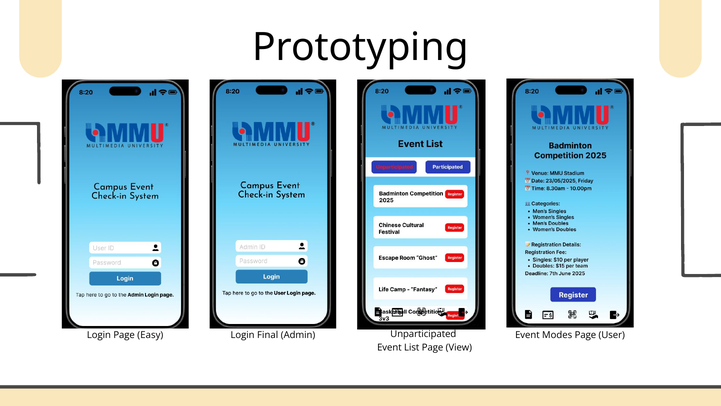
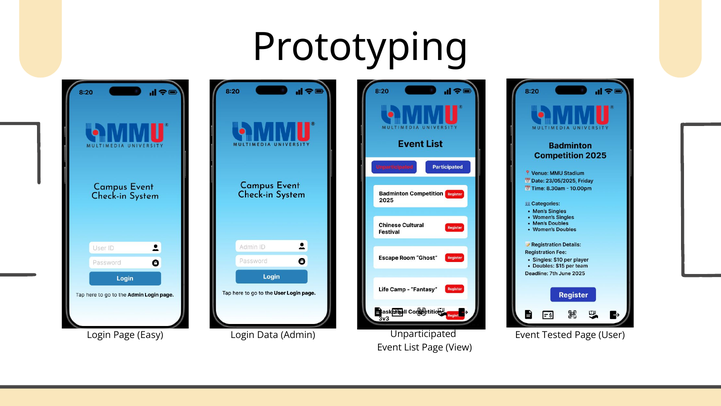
Final: Final -> Data
Modes: Modes -> Tested
